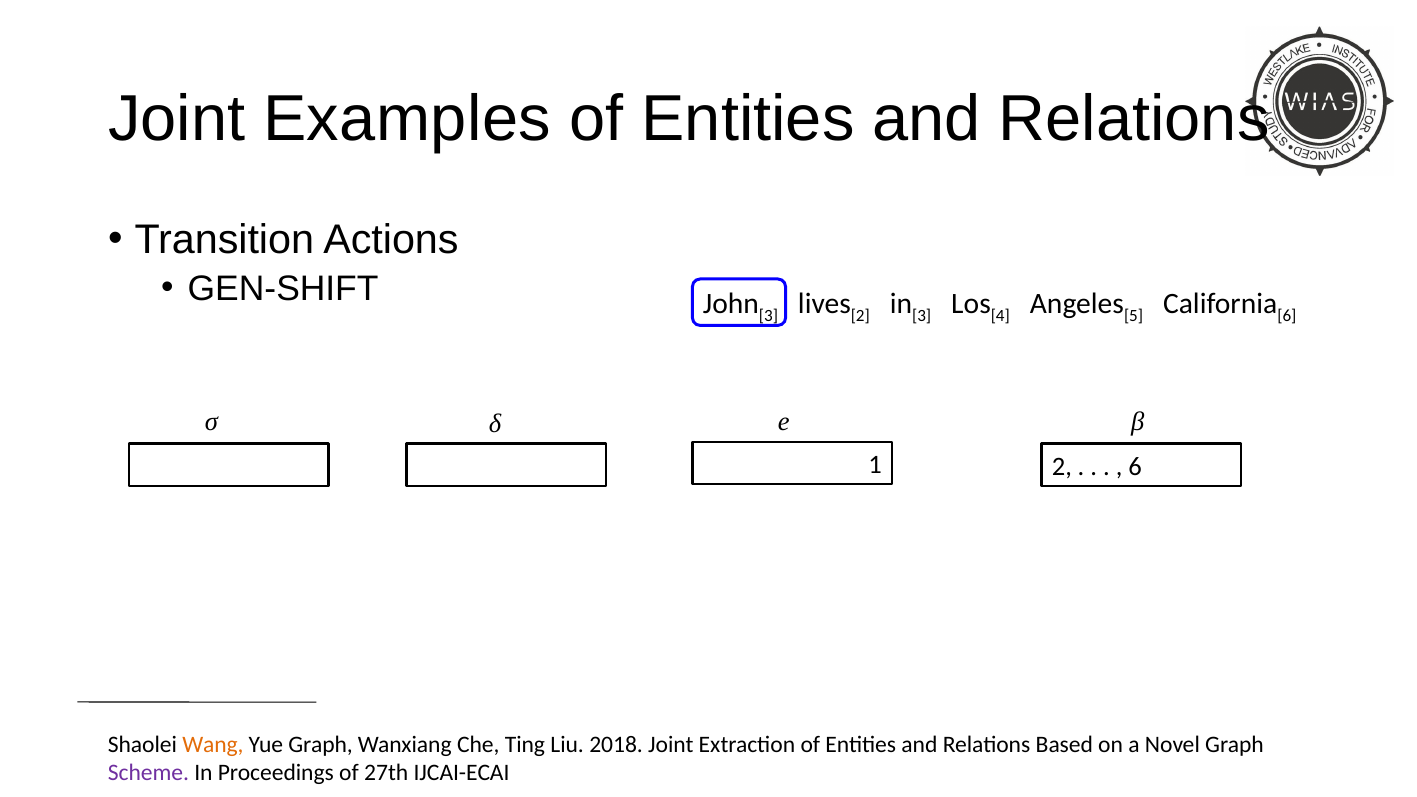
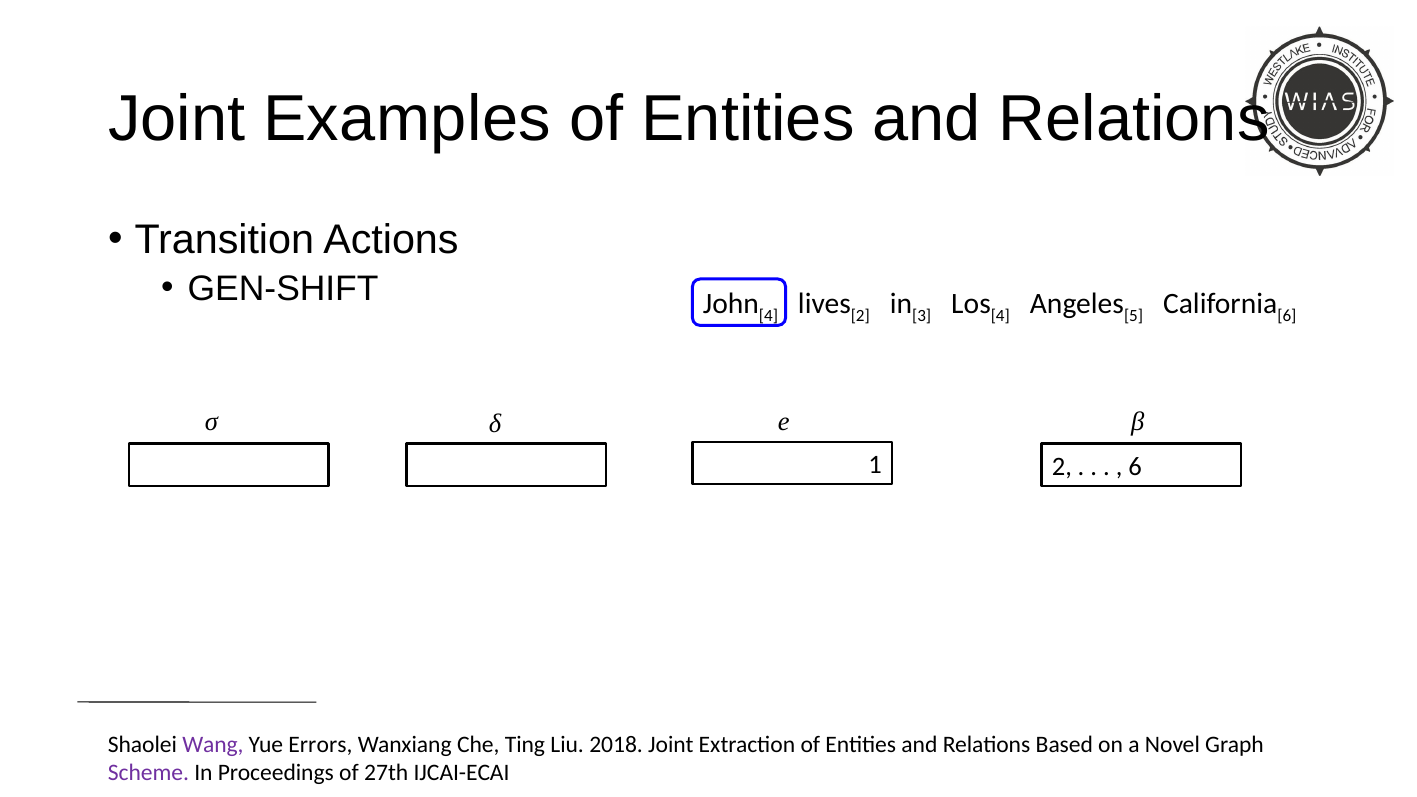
3 at (768, 316): 3 -> 4
Wang colour: orange -> purple
Yue Graph: Graph -> Errors
